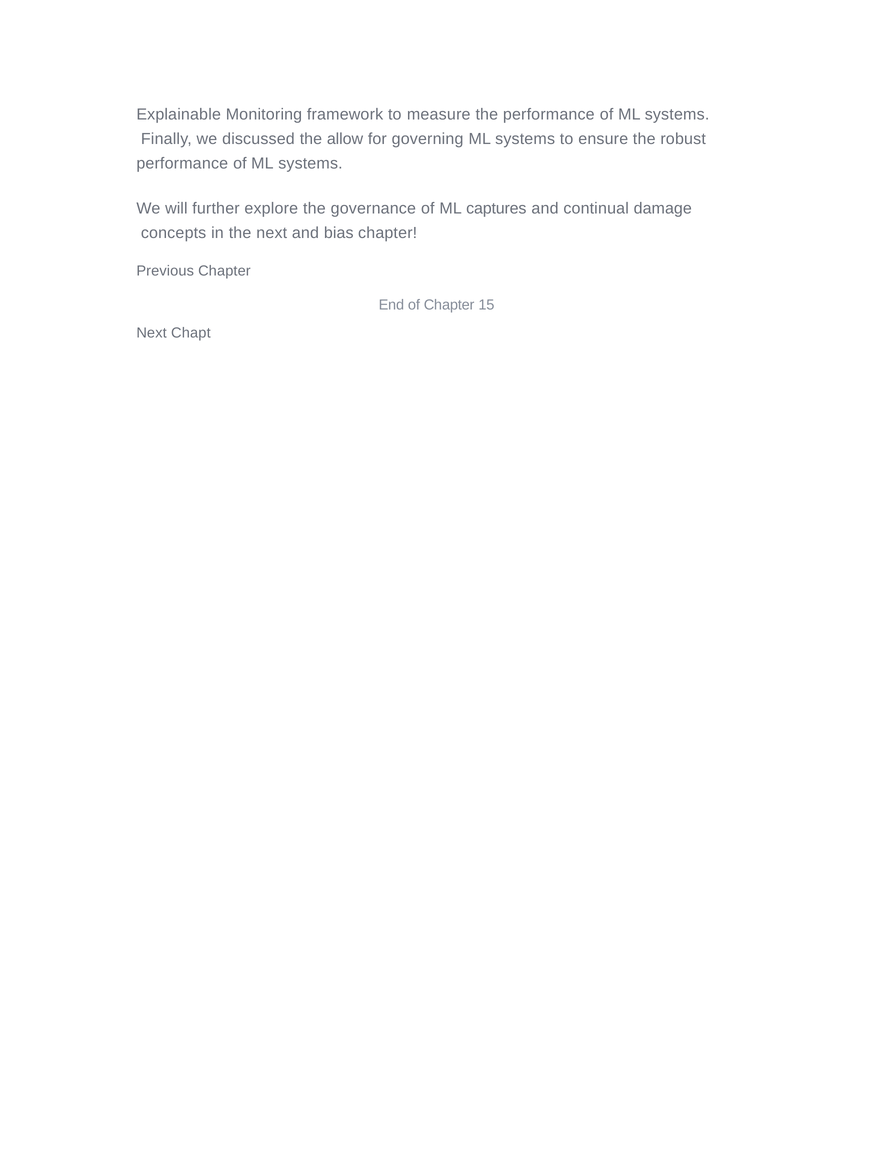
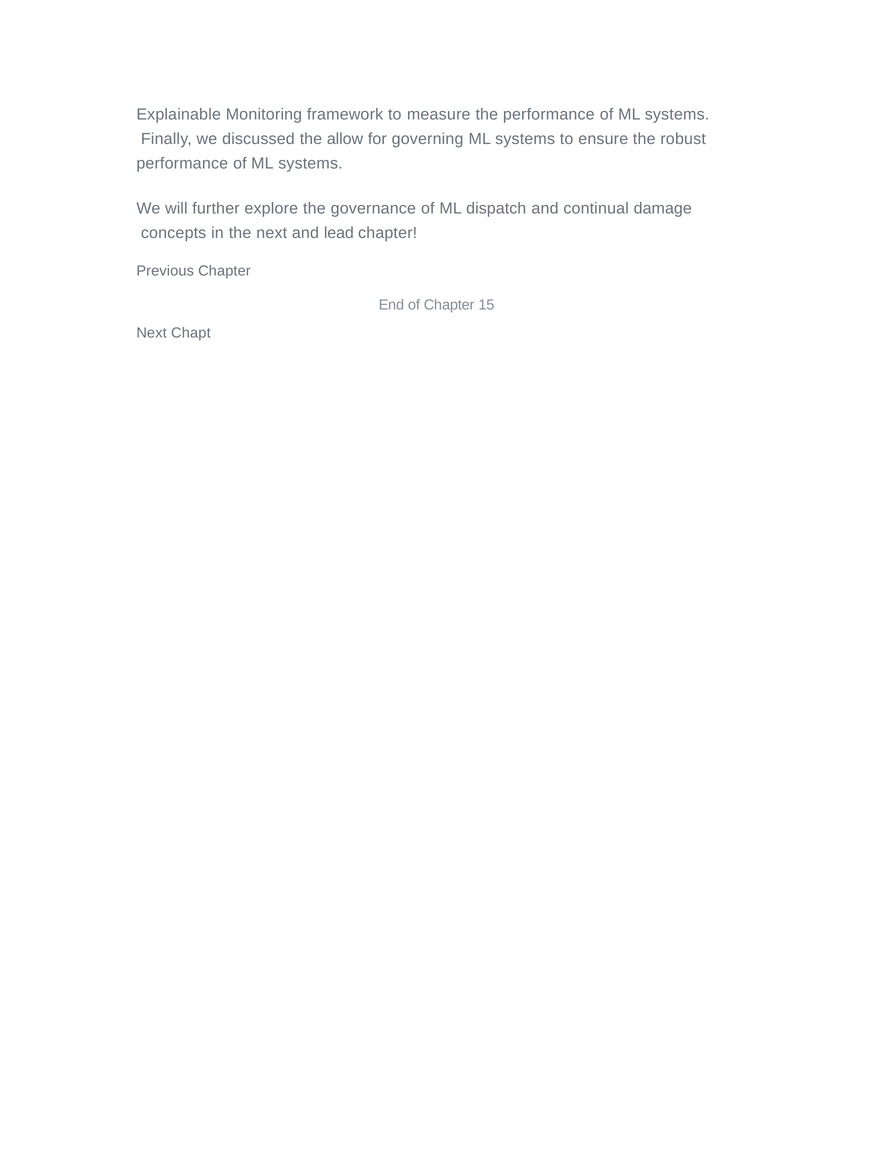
captures: captures -> dispatch
bias: bias -> lead
